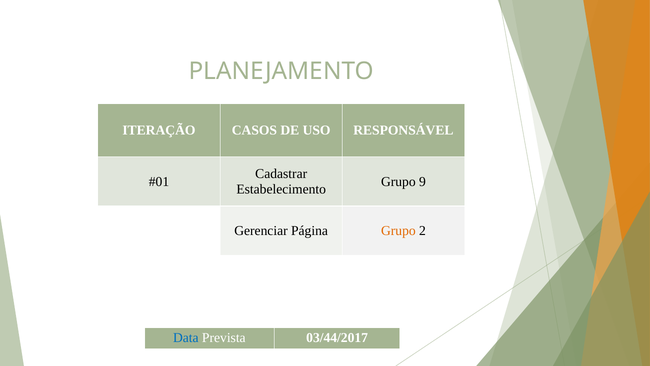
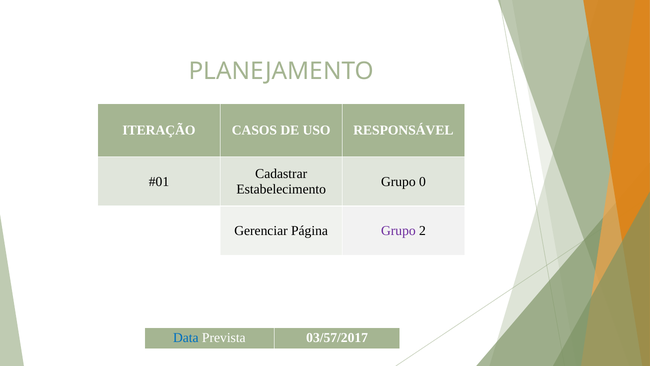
9: 9 -> 0
Grupo at (398, 231) colour: orange -> purple
03/44/2017: 03/44/2017 -> 03/57/2017
